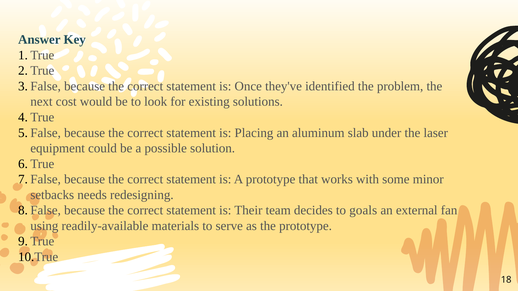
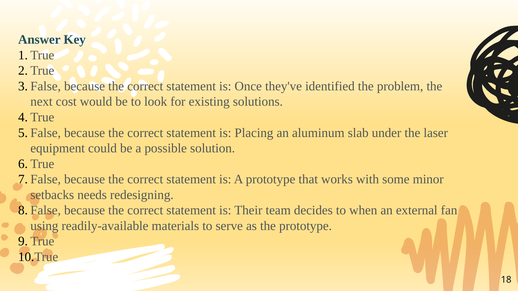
goals: goals -> when
